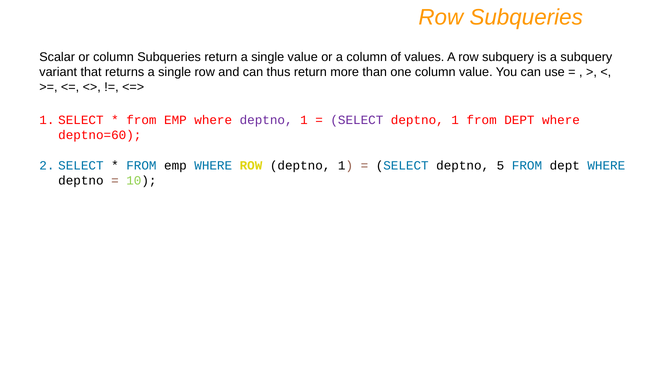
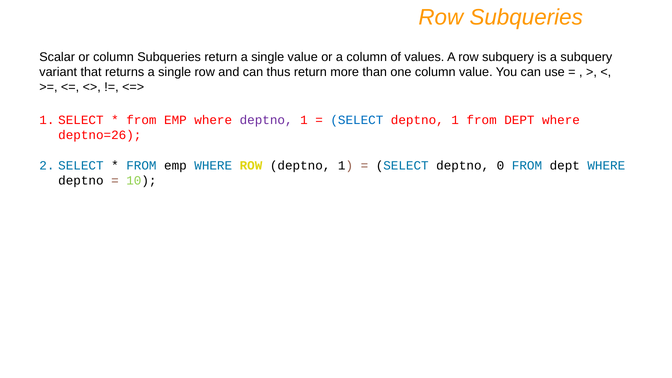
SELECT at (357, 120) colour: purple -> blue
deptno=60: deptno=60 -> deptno=26
5: 5 -> 0
